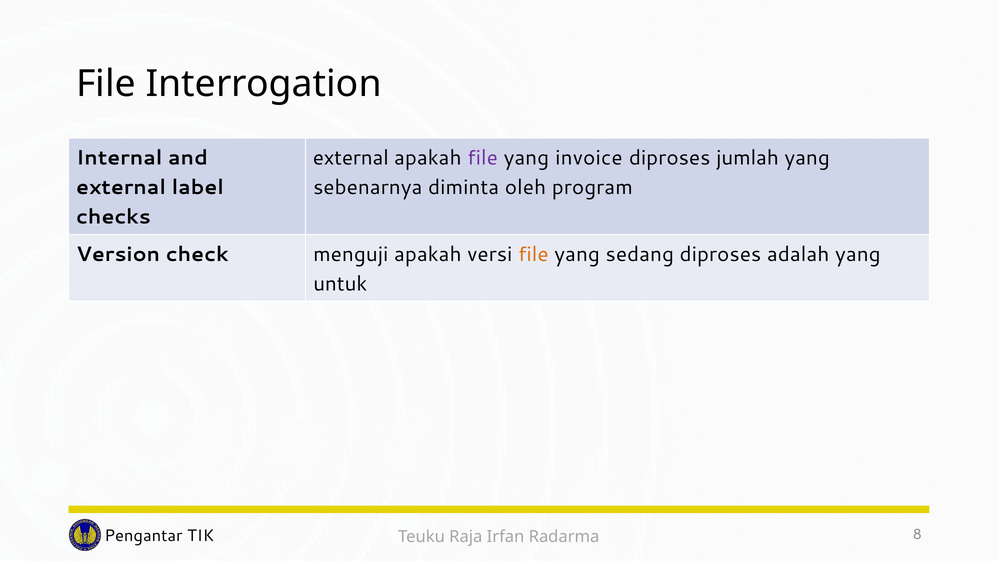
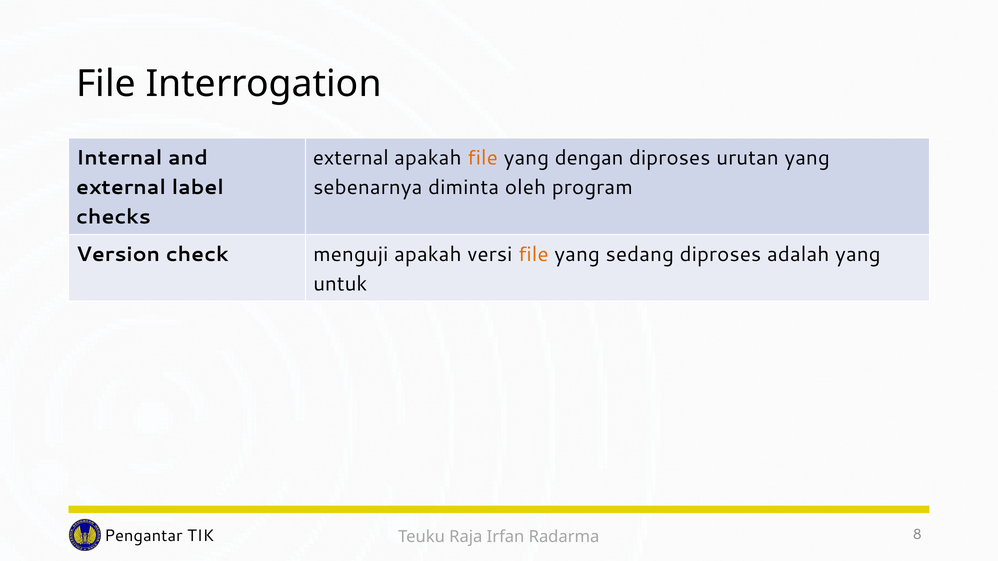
file at (483, 158) colour: purple -> orange
invoice: invoice -> dengan
jumlah: jumlah -> urutan
